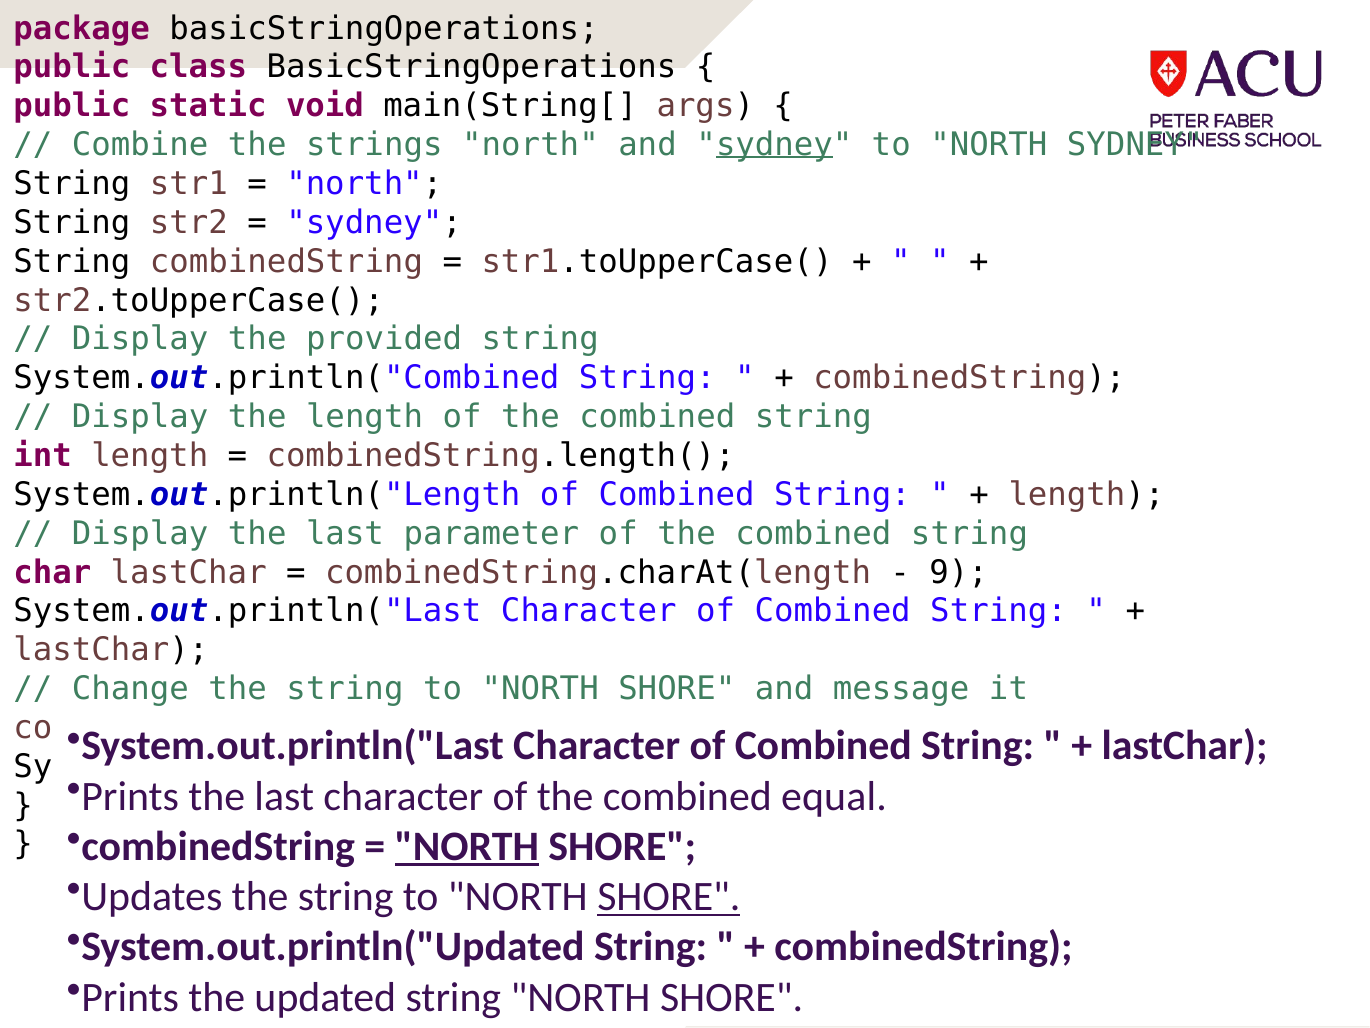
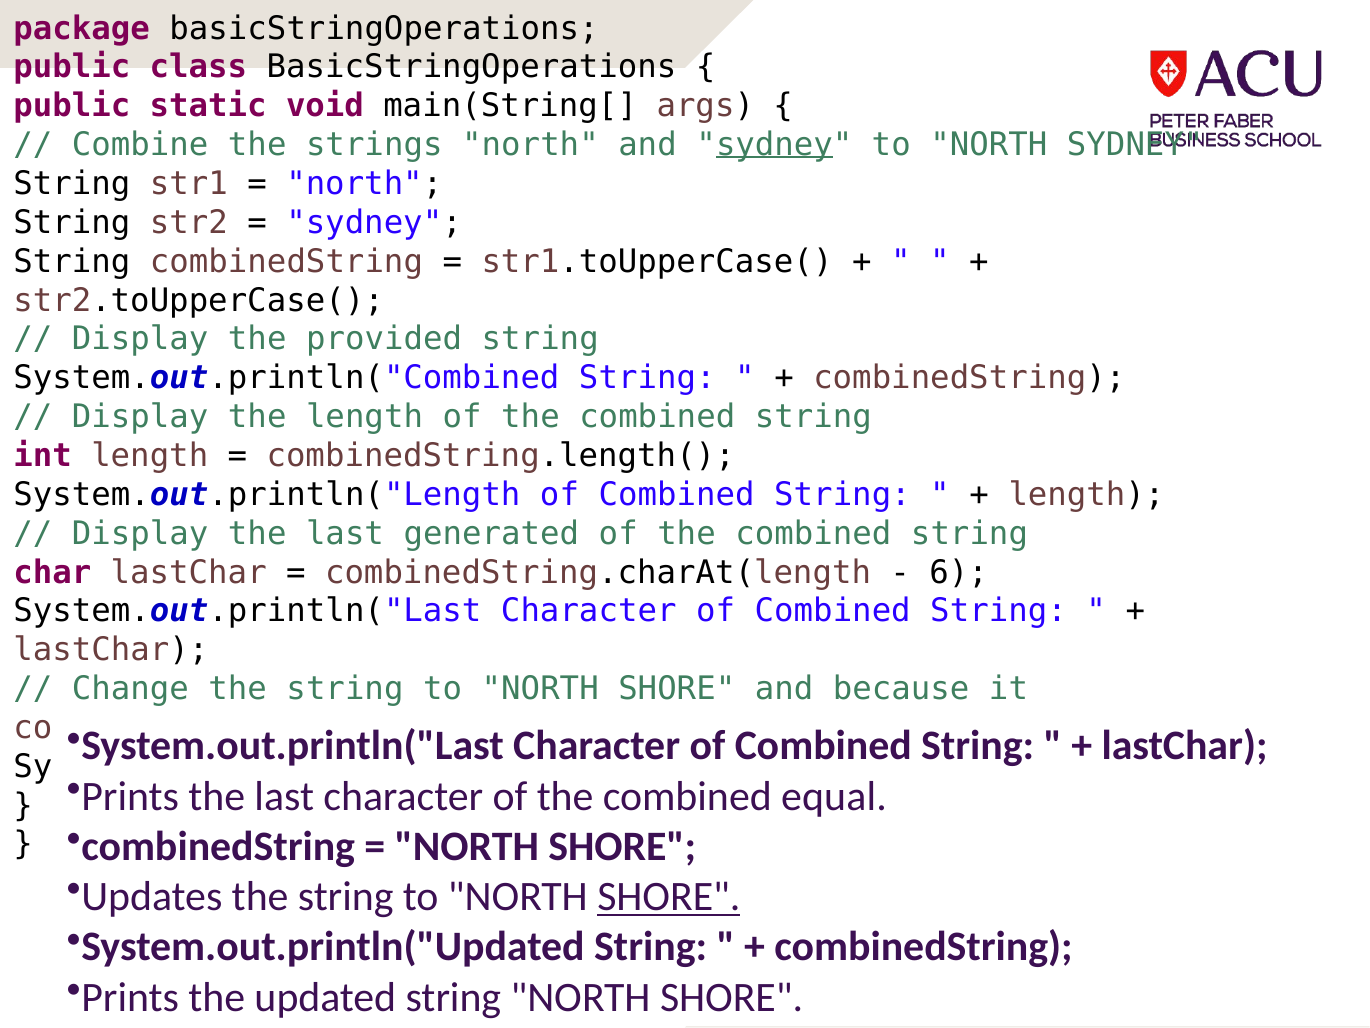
parameter: parameter -> generated
9: 9 -> 6
message: message -> because
NORTH at (467, 846) underline: present -> none
